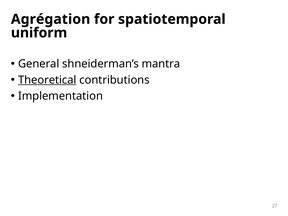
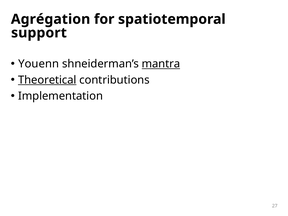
uniform: uniform -> support
General: General -> Youenn
mantra underline: none -> present
